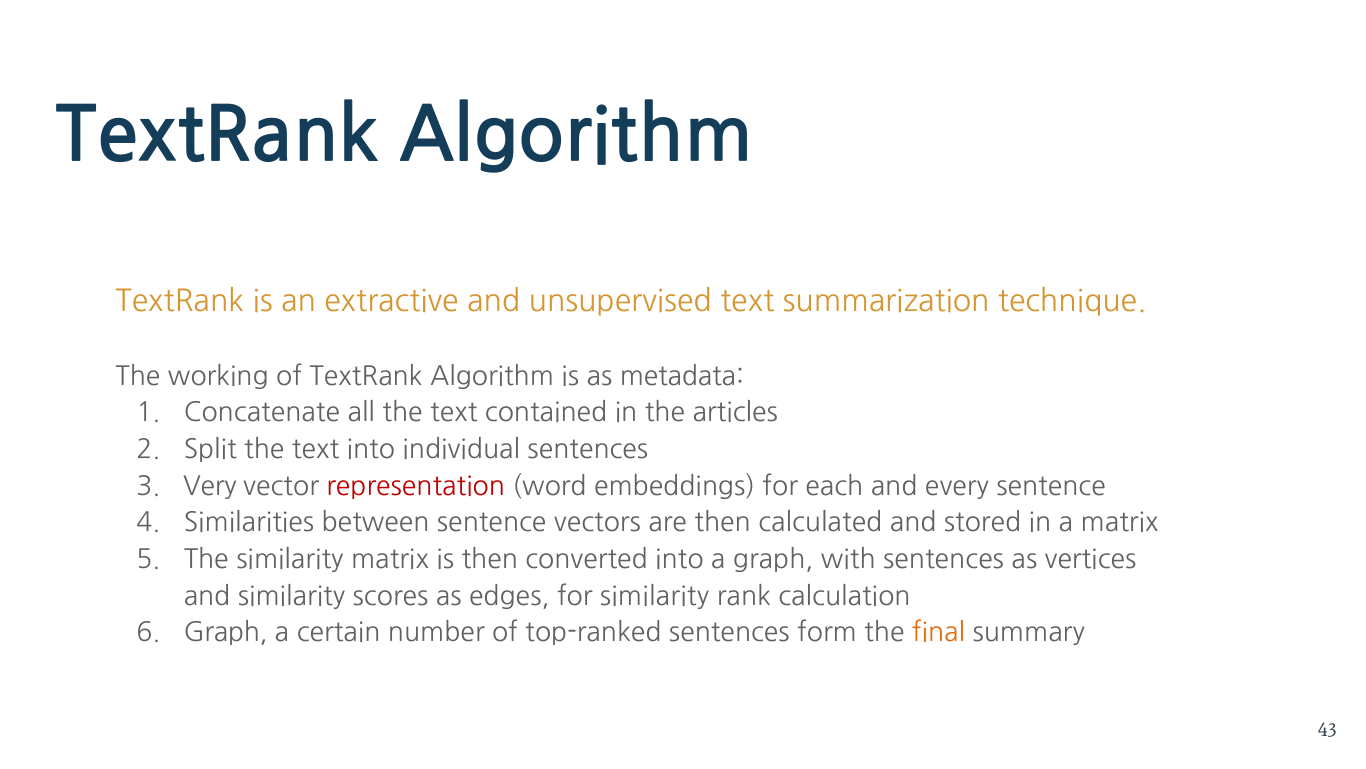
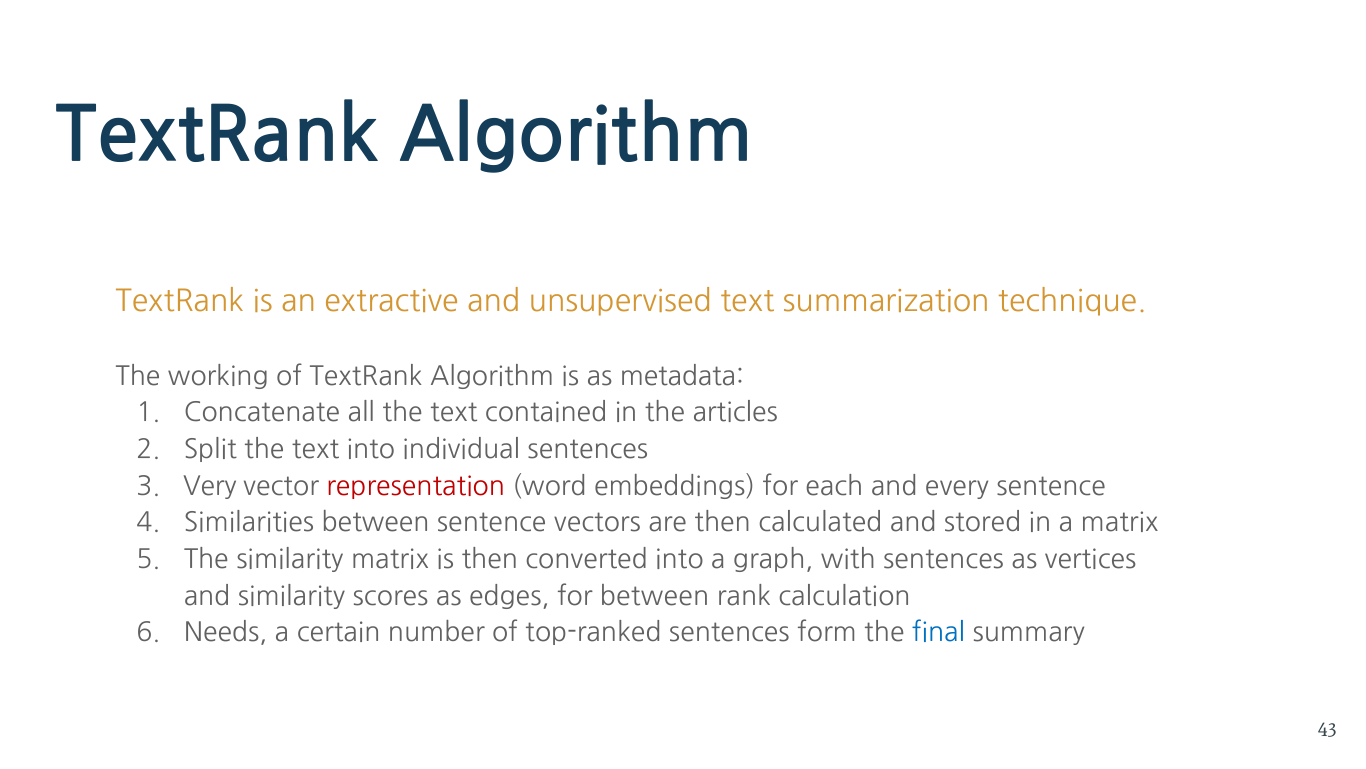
for similarity: similarity -> between
Graph at (226, 633): Graph -> Needs
final colour: orange -> blue
